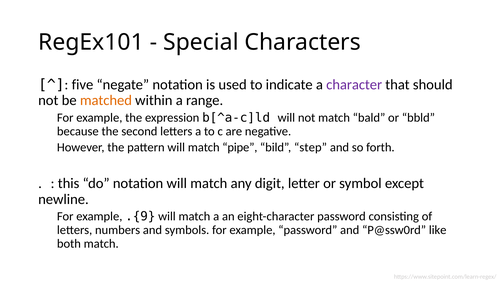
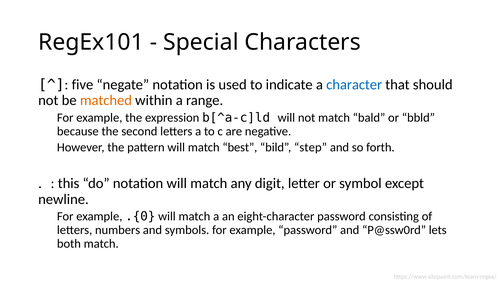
character colour: purple -> blue
pipe: pipe -> best
.{9: .{9 -> .{0
like: like -> lets
